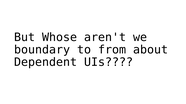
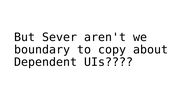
Whose: Whose -> Sever
from: from -> copy
